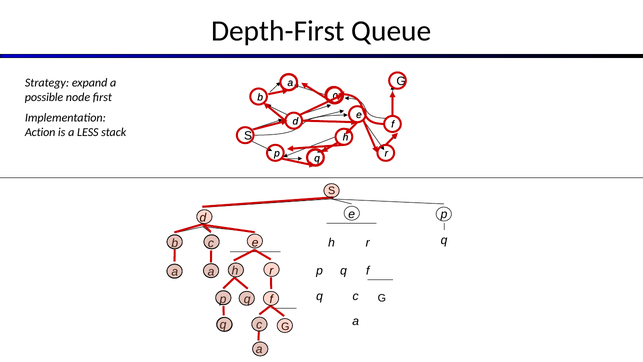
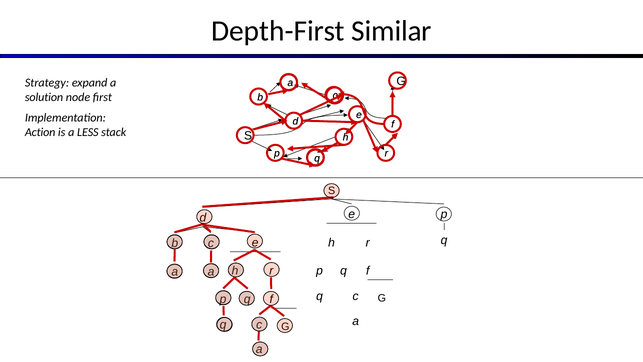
Queue: Queue -> Similar
possible: possible -> solution
